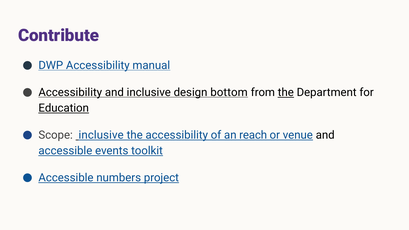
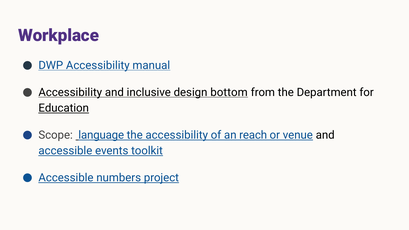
Contribute: Contribute -> Workplace
the at (286, 92) underline: present -> none
Scope inclusive: inclusive -> language
